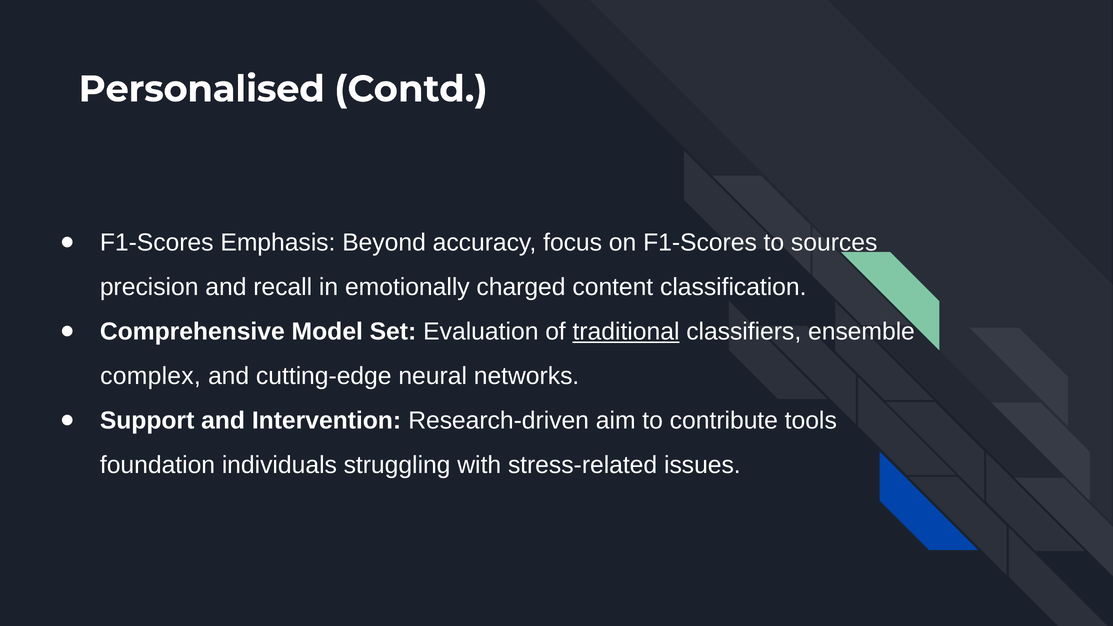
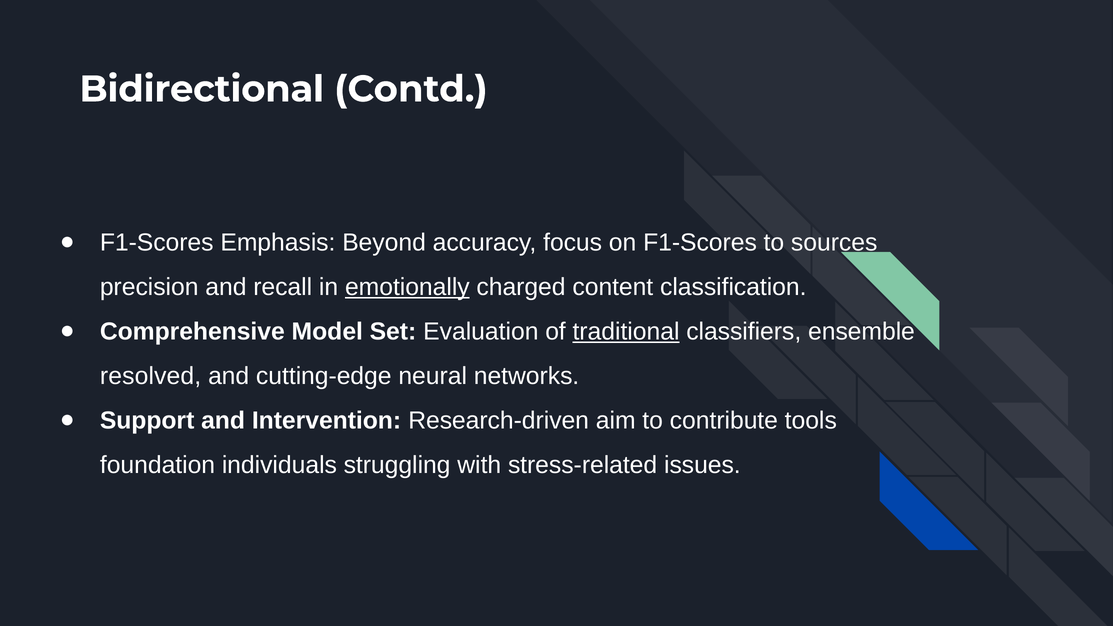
Personalised: Personalised -> Bidirectional
emotionally underline: none -> present
complex: complex -> resolved
